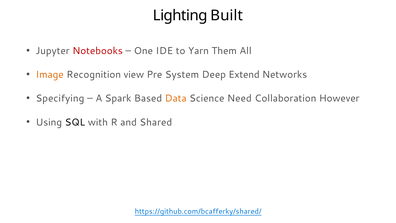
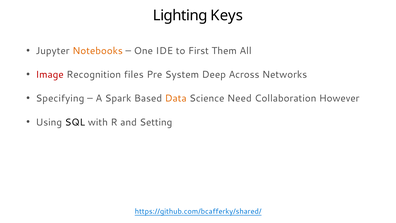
Built: Built -> Keys
Notebooks colour: red -> orange
Yarn: Yarn -> First
Image colour: orange -> red
view: view -> files
Extend: Extend -> Across
Shared: Shared -> Setting
